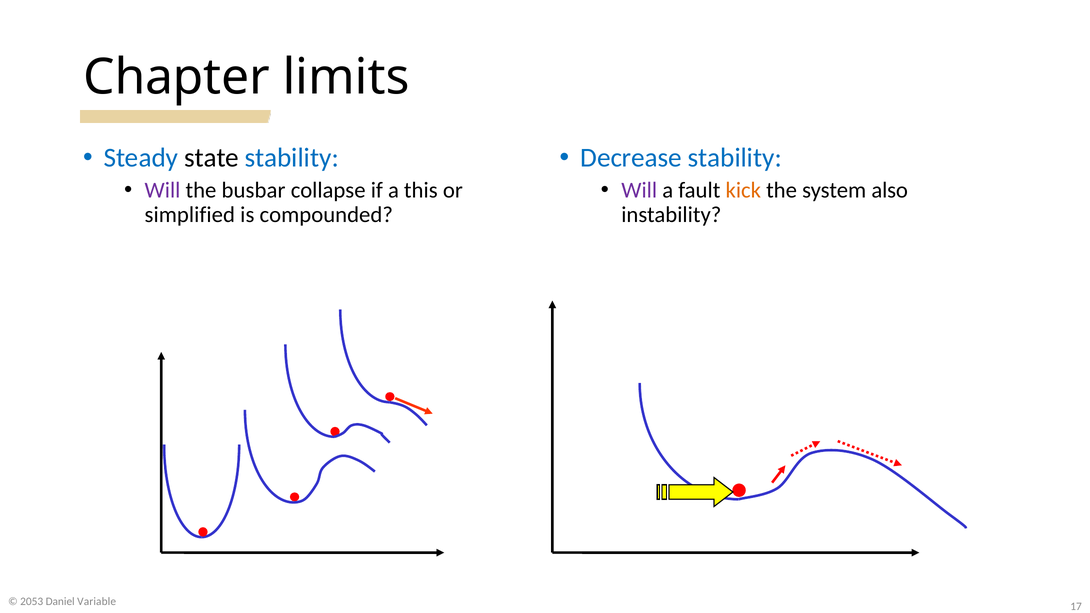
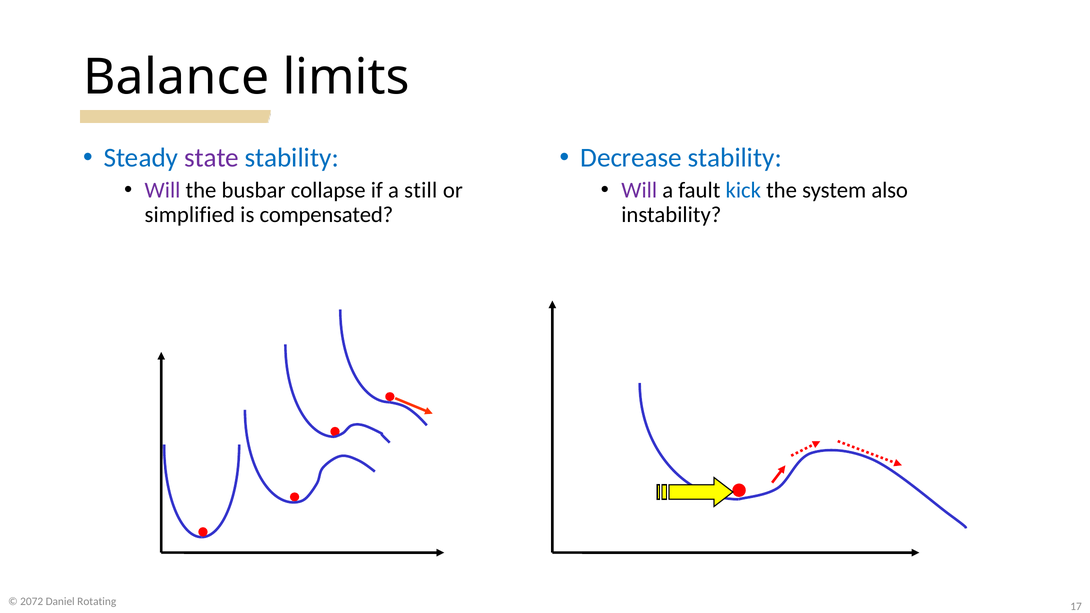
Chapter: Chapter -> Balance
state colour: black -> purple
this: this -> still
kick colour: orange -> blue
compounded: compounded -> compensated
2053: 2053 -> 2072
Variable: Variable -> Rotating
